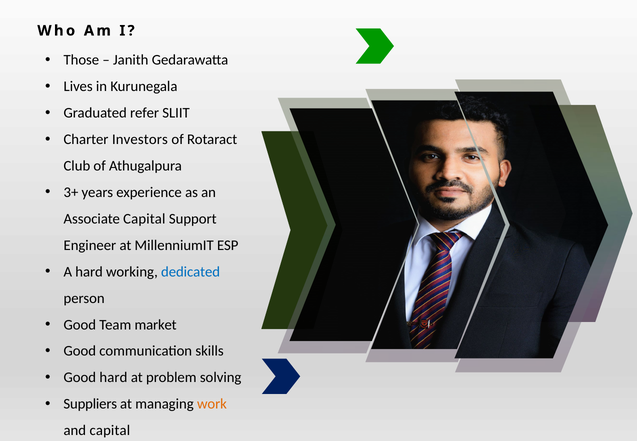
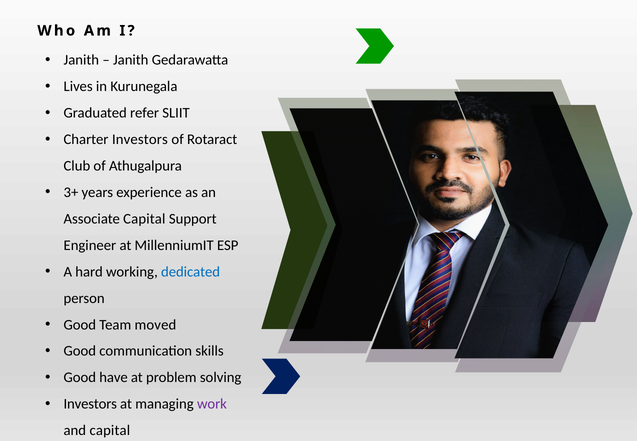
Those at (81, 60): Those -> Janith
market: market -> moved
Good hard: hard -> have
Suppliers at (90, 404): Suppliers -> Investors
work colour: orange -> purple
